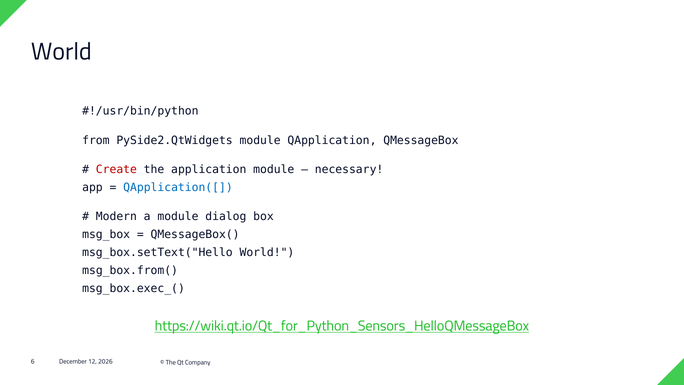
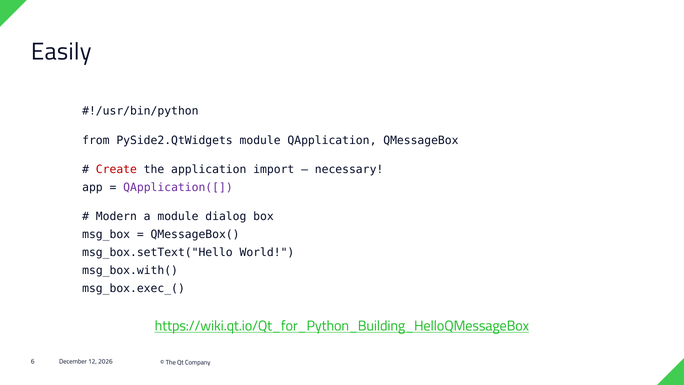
World at (61, 52): World -> Easily
application module: module -> import
QApplication([ colour: blue -> purple
msg_box.from(: msg_box.from( -> msg_box.with(
https://wiki.qt.io/Qt_for_Python_Sensors_HelloQMessageBox: https://wiki.qt.io/Qt_for_Python_Sensors_HelloQMessageBox -> https://wiki.qt.io/Qt_for_Python_Building_HelloQMessageBox
